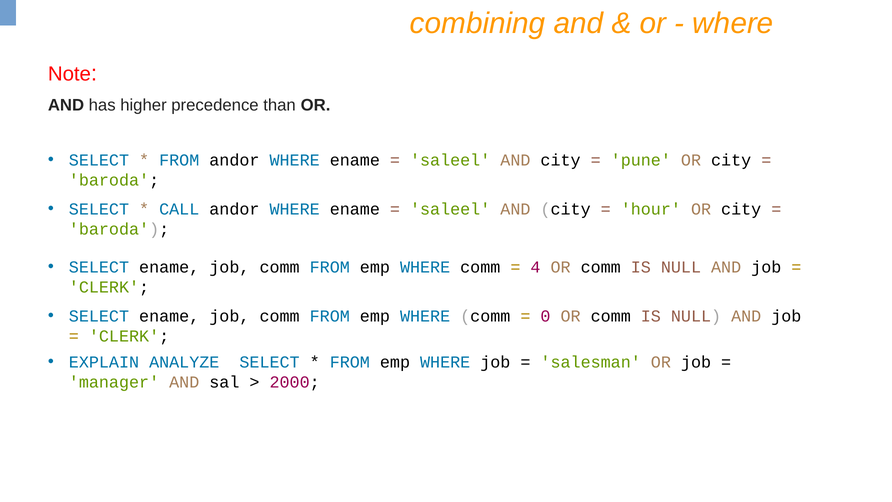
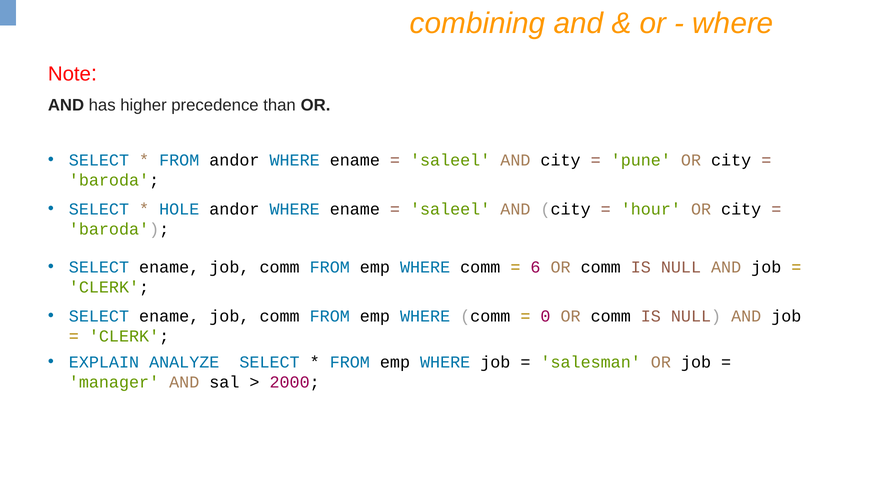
CALL: CALL -> HOLE
4: 4 -> 6
